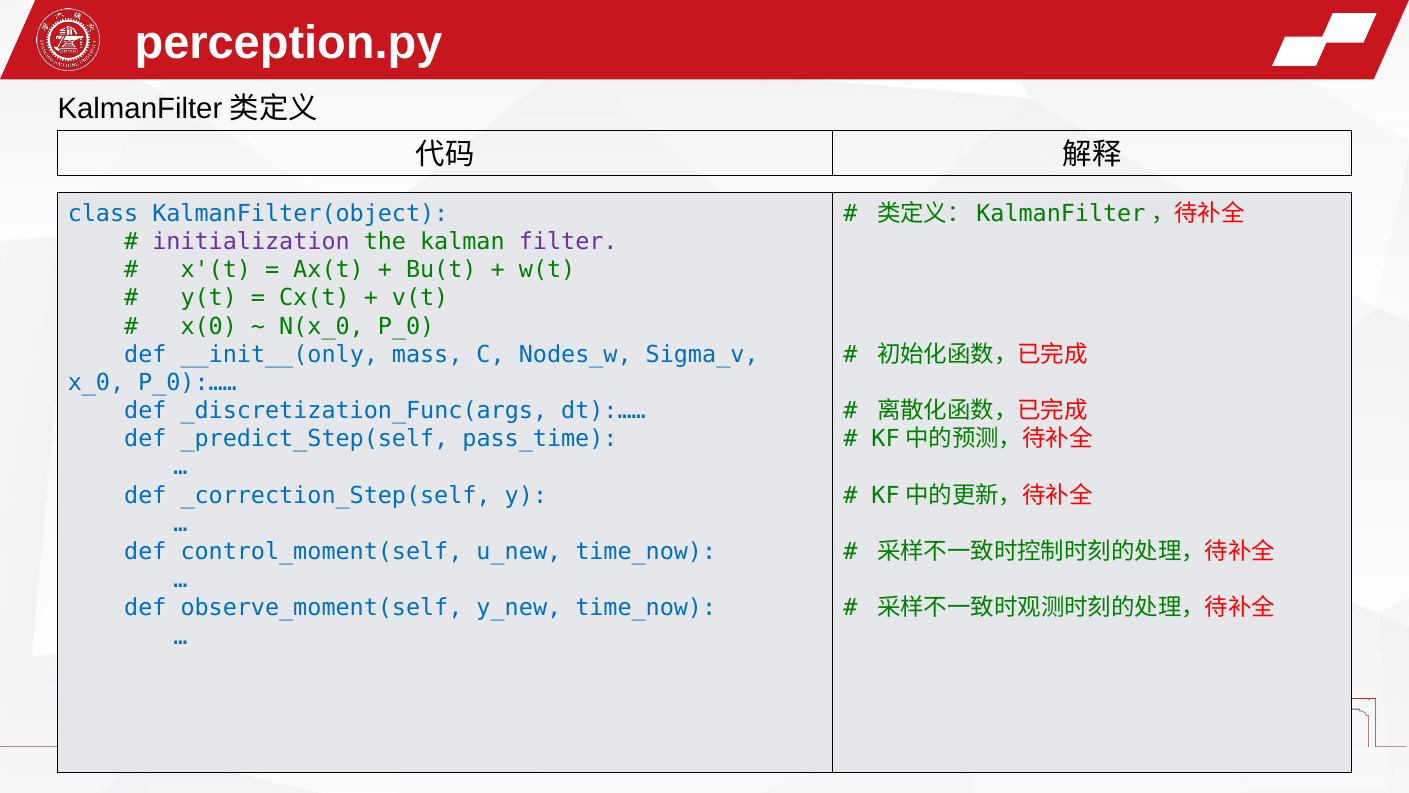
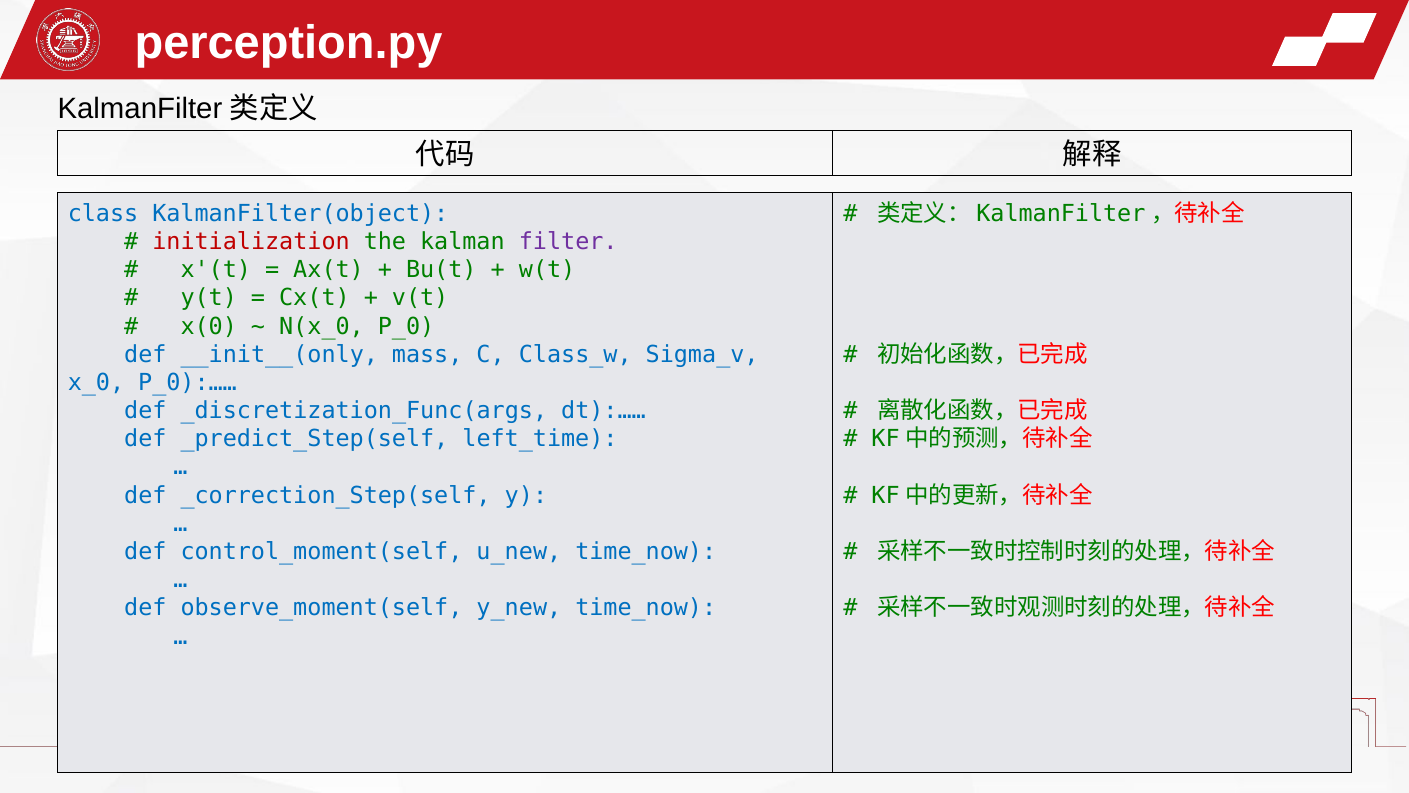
initialization colour: purple -> red
Nodes_w: Nodes_w -> Class_w
pass_time: pass_time -> left_time
